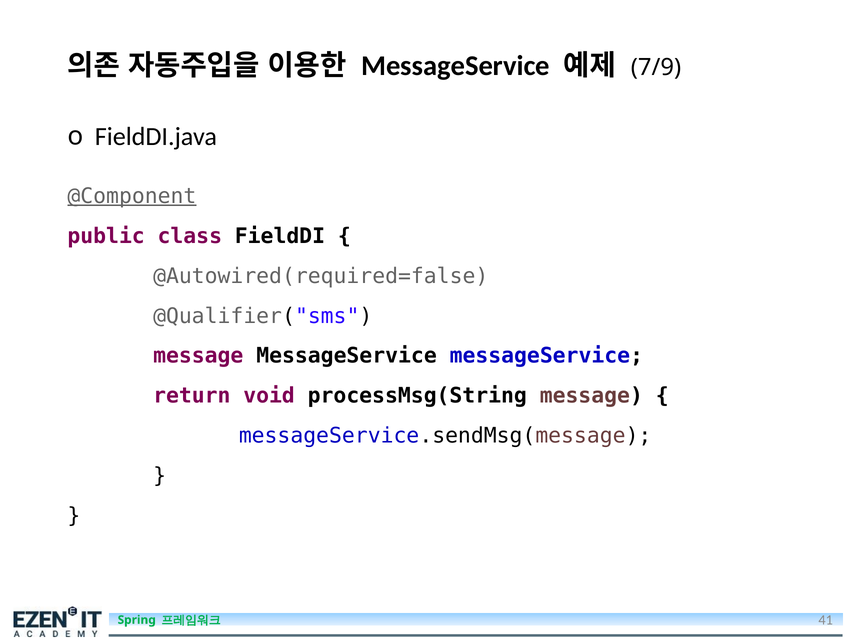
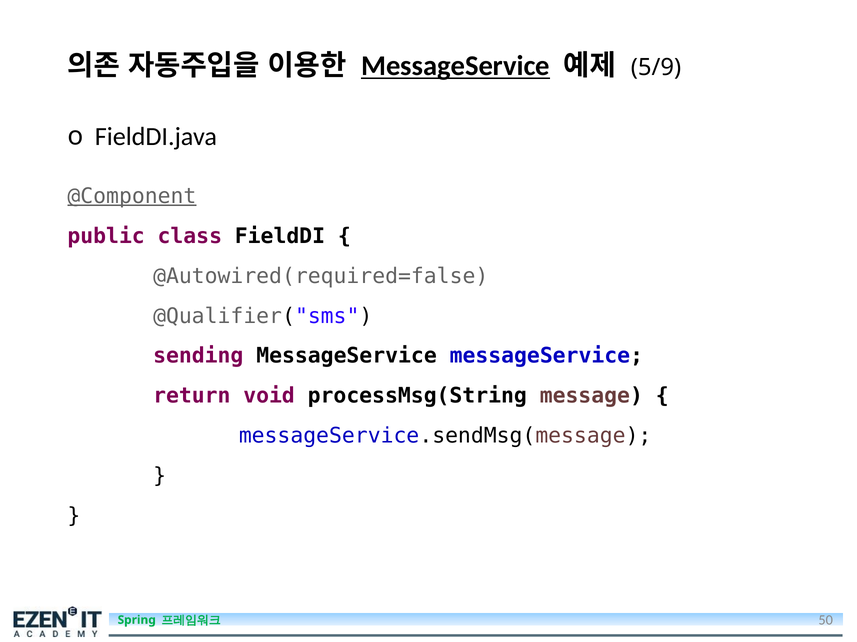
MessageService at (456, 66) underline: none -> present
7/9: 7/9 -> 5/9
message at (198, 356): message -> sending
41: 41 -> 50
